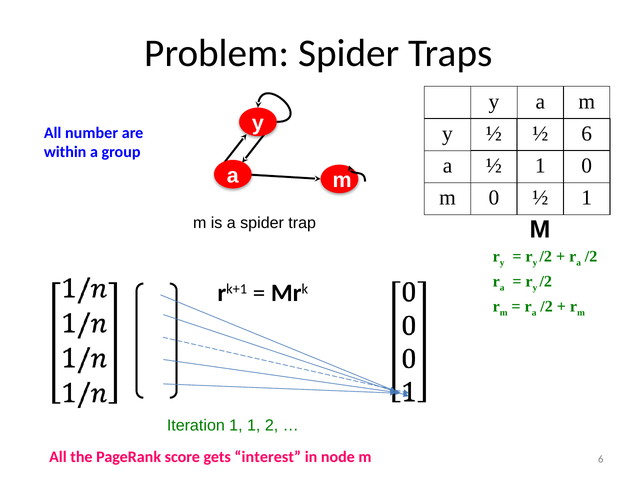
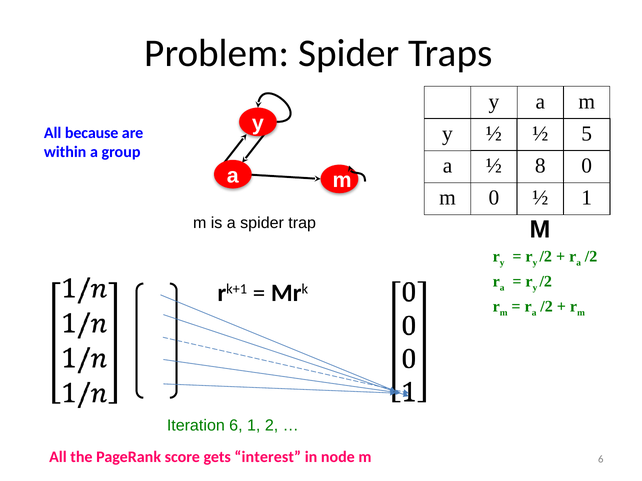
½ 6: 6 -> 5
number: number -> because
a ½ 1: 1 -> 8
Iteration 1: 1 -> 6
